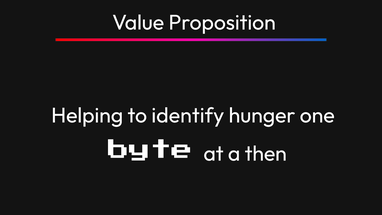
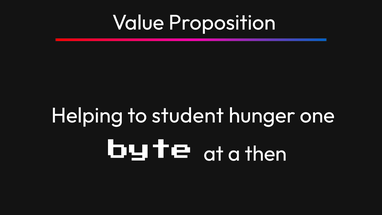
identify: identify -> student
